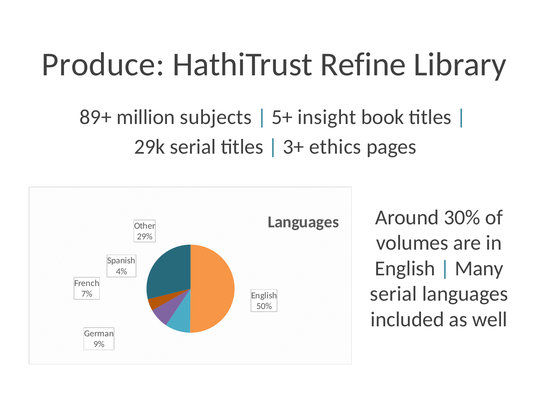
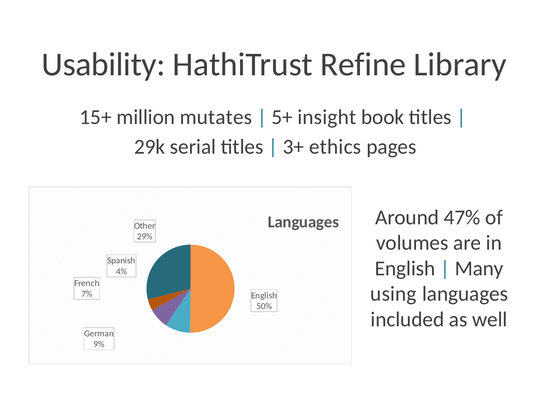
Produce: Produce -> Usability
89+: 89+ -> 15+
subjects: subjects -> mutates
30%: 30% -> 47%
serial at (393, 294): serial -> using
